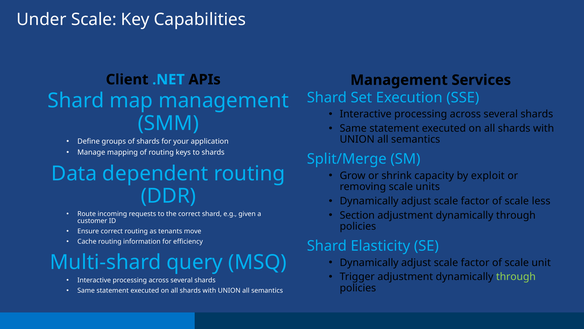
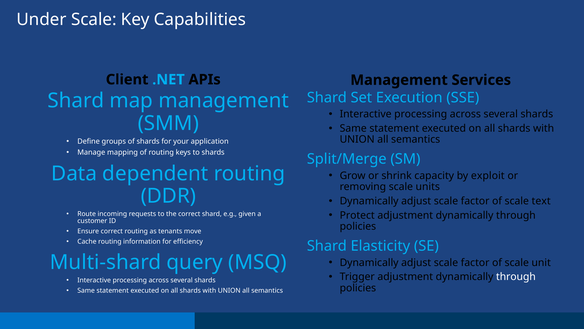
less: less -> text
Section: Section -> Protect
through at (516, 276) colour: light green -> white
